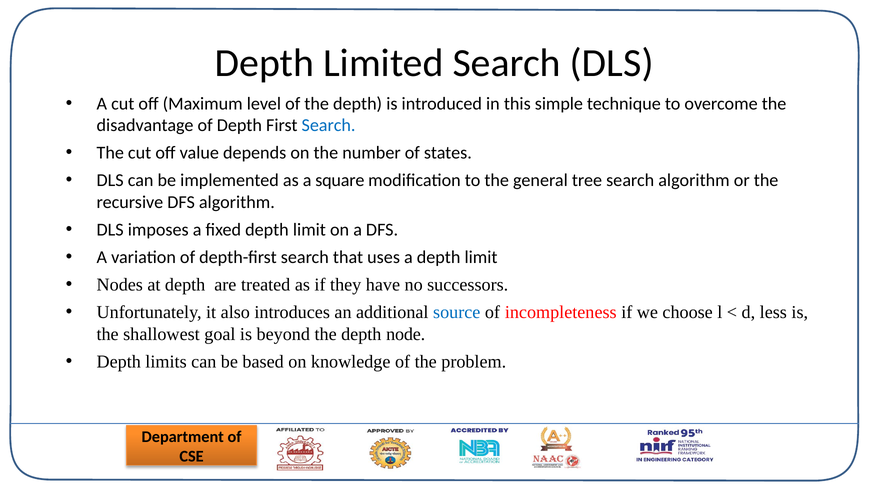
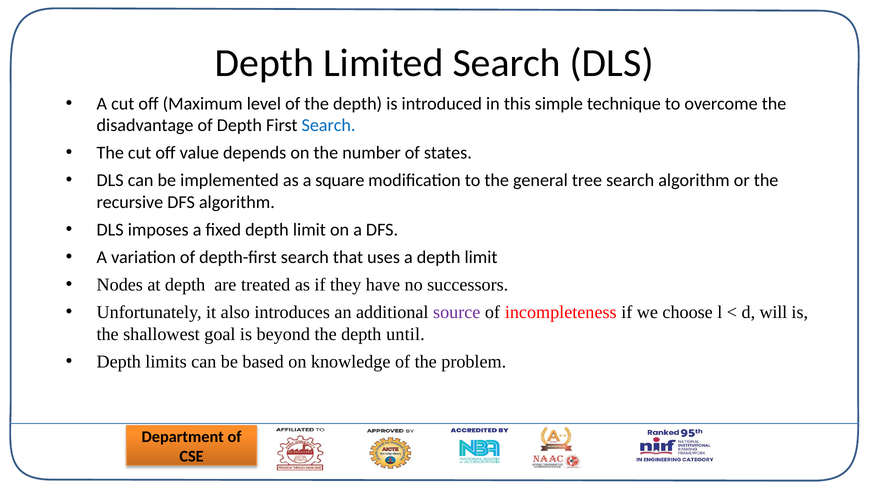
source colour: blue -> purple
less: less -> will
node: node -> until
